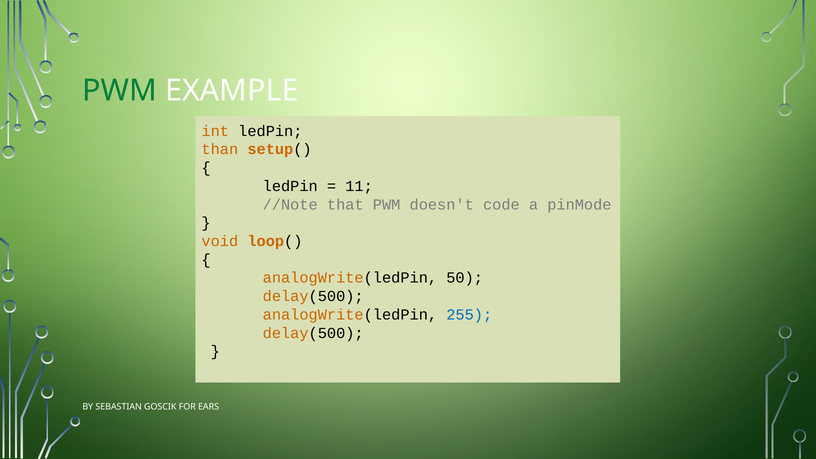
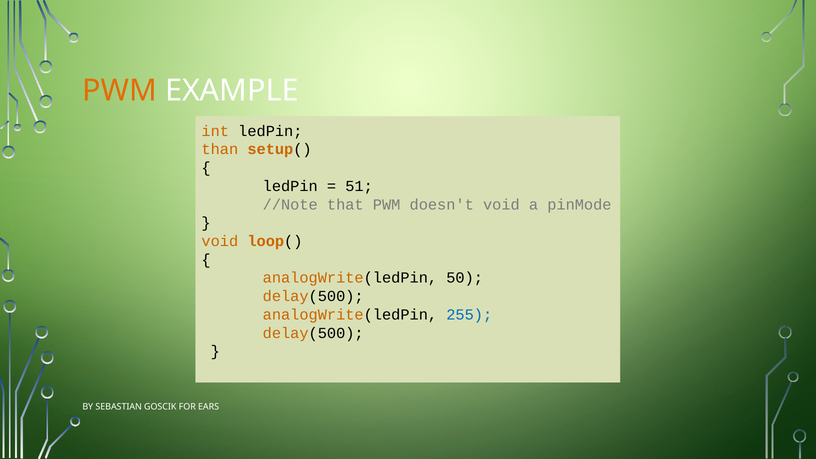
PWM at (120, 91) colour: green -> orange
11: 11 -> 51
doesn't code: code -> void
